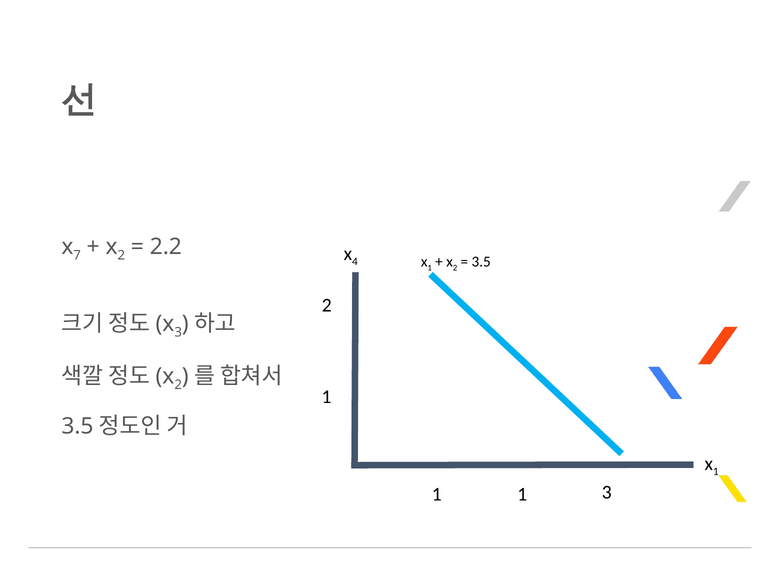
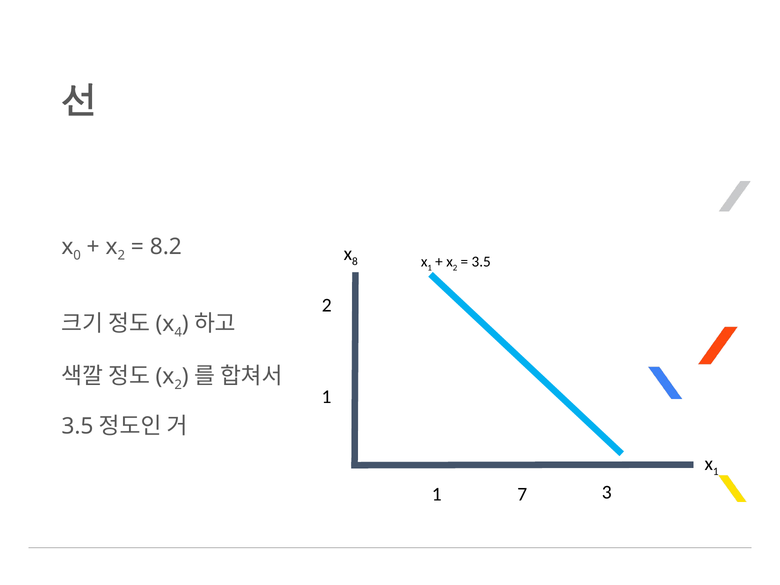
7: 7 -> 0
2.2: 2.2 -> 8.2
4: 4 -> 8
3 at (178, 333): 3 -> 4
1 1: 1 -> 7
